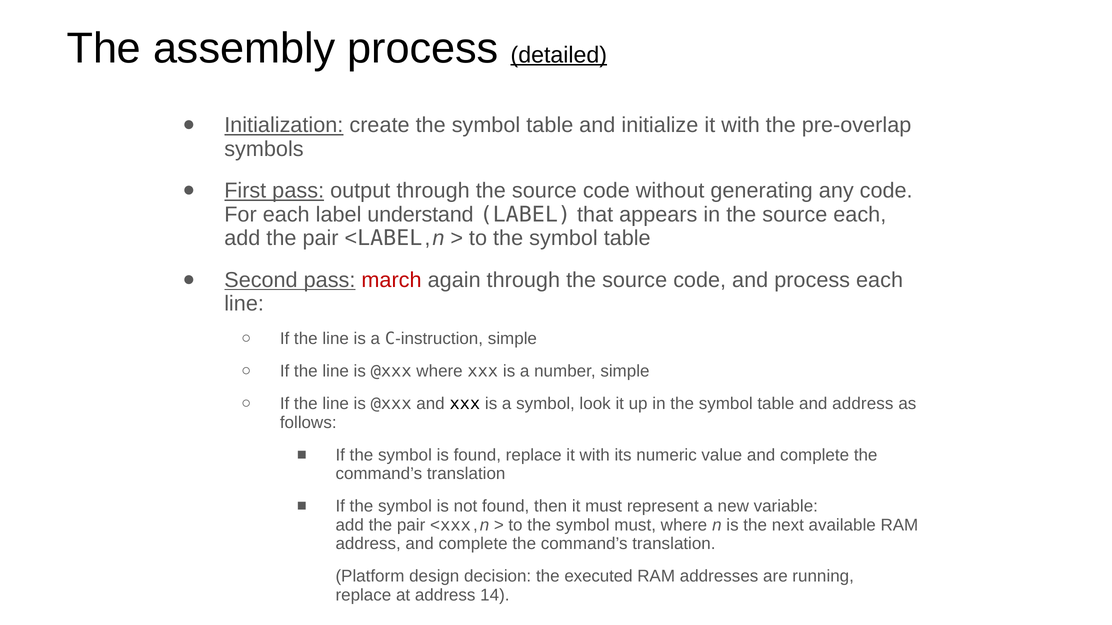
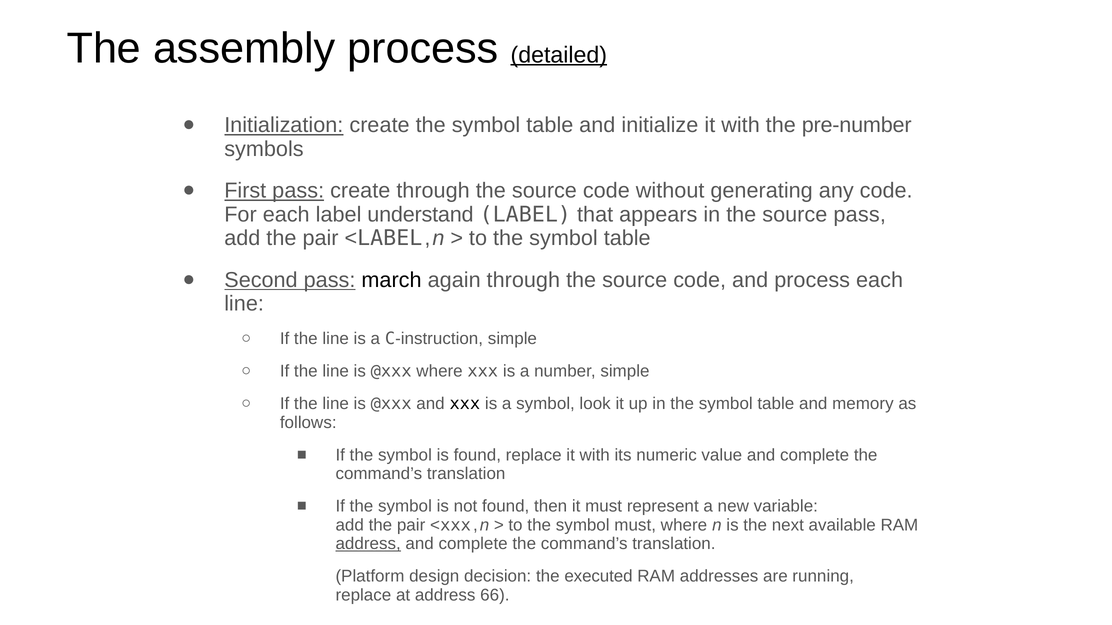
pre-overlap: pre-overlap -> pre-number
pass output: output -> create
source each: each -> pass
march colour: red -> black
and address: address -> memory
address at (368, 544) underline: none -> present
14: 14 -> 66
